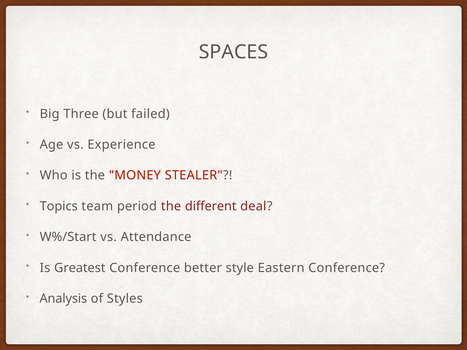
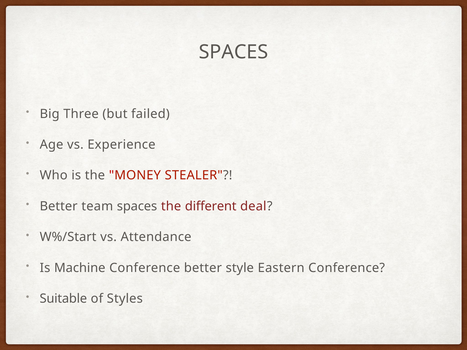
Topics at (59, 206): Topics -> Better
team period: period -> spaces
Greatest: Greatest -> Machine
Analysis: Analysis -> Suitable
